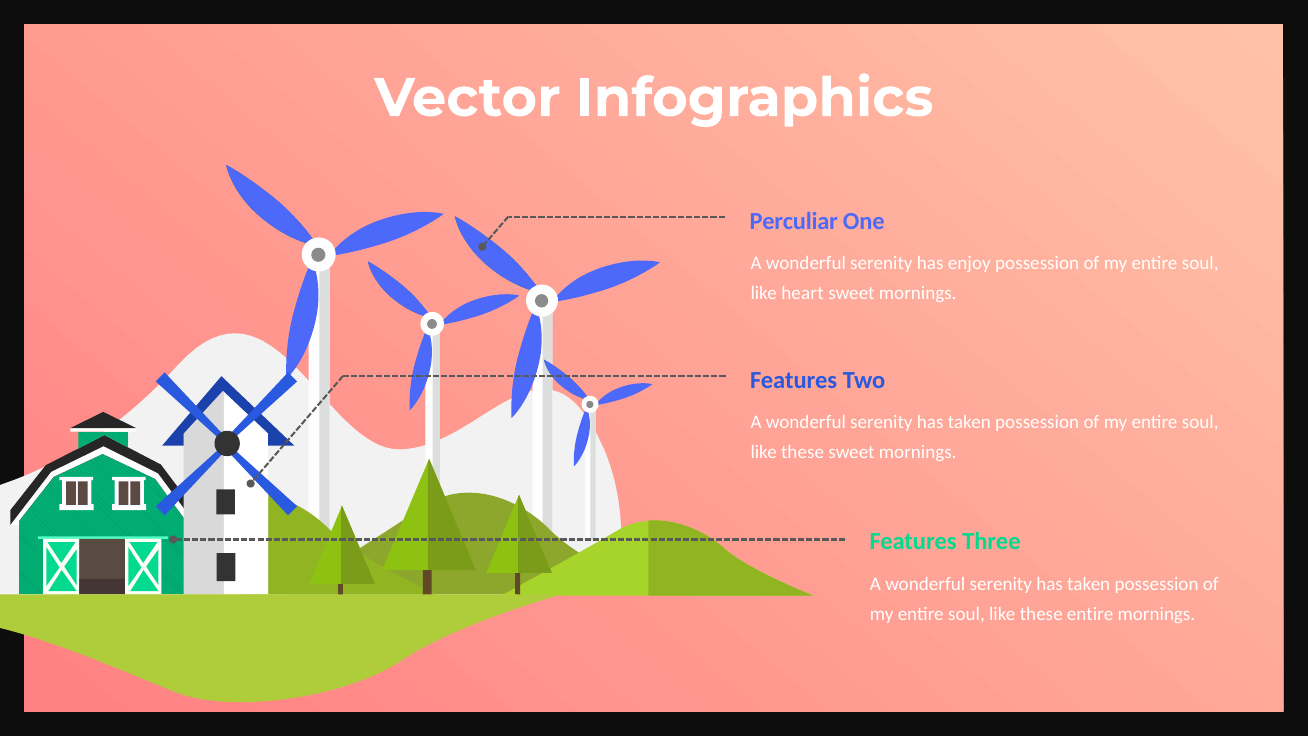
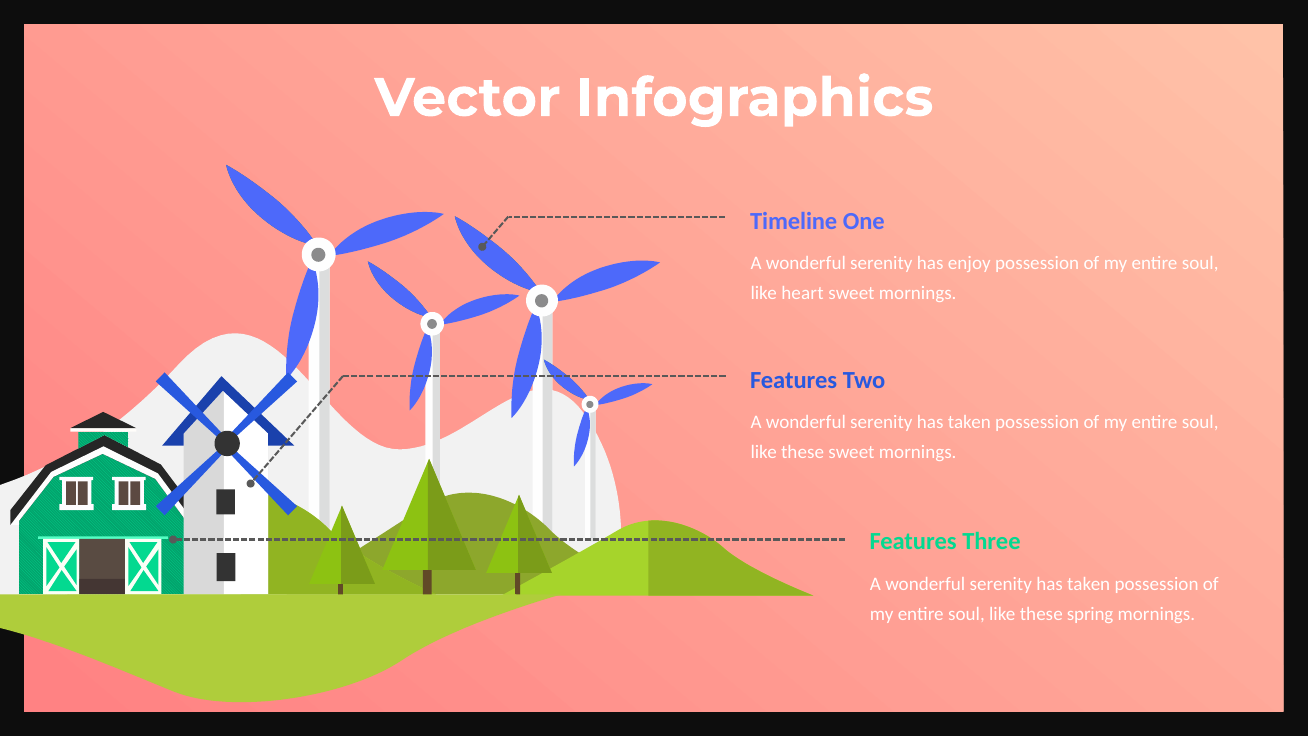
Perculiar: Perculiar -> Timeline
these entire: entire -> spring
